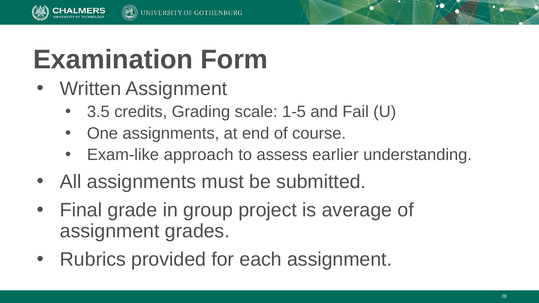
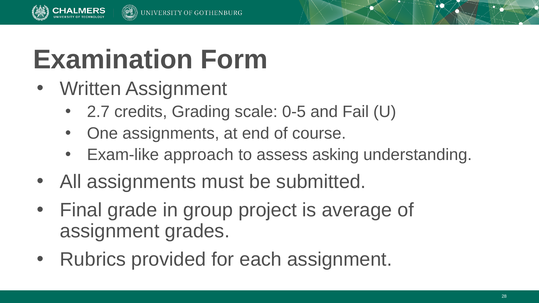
3.5: 3.5 -> 2.7
1-5: 1-5 -> 0-5
earlier: earlier -> asking
